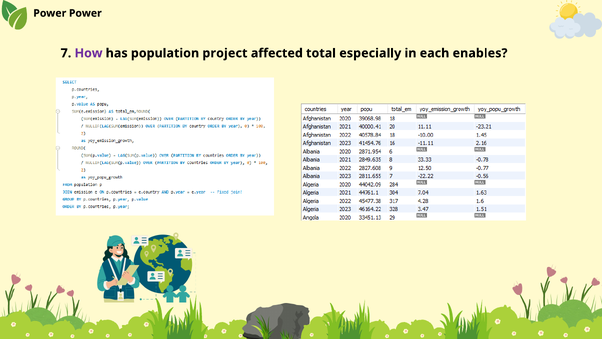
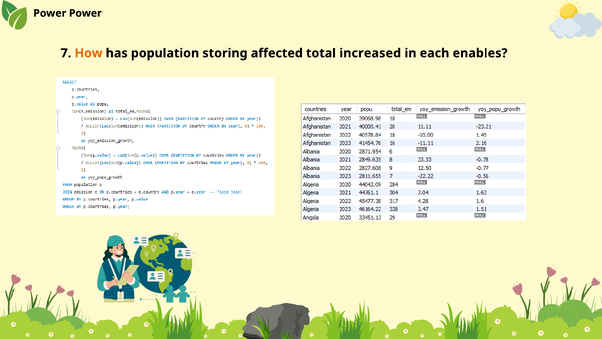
How colour: purple -> orange
project: project -> storing
especially: especially -> increased
